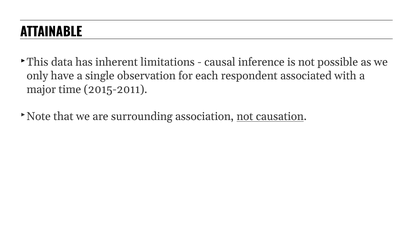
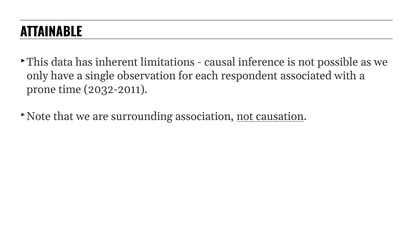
major: major -> prone
2015-2011: 2015-2011 -> 2032-2011
